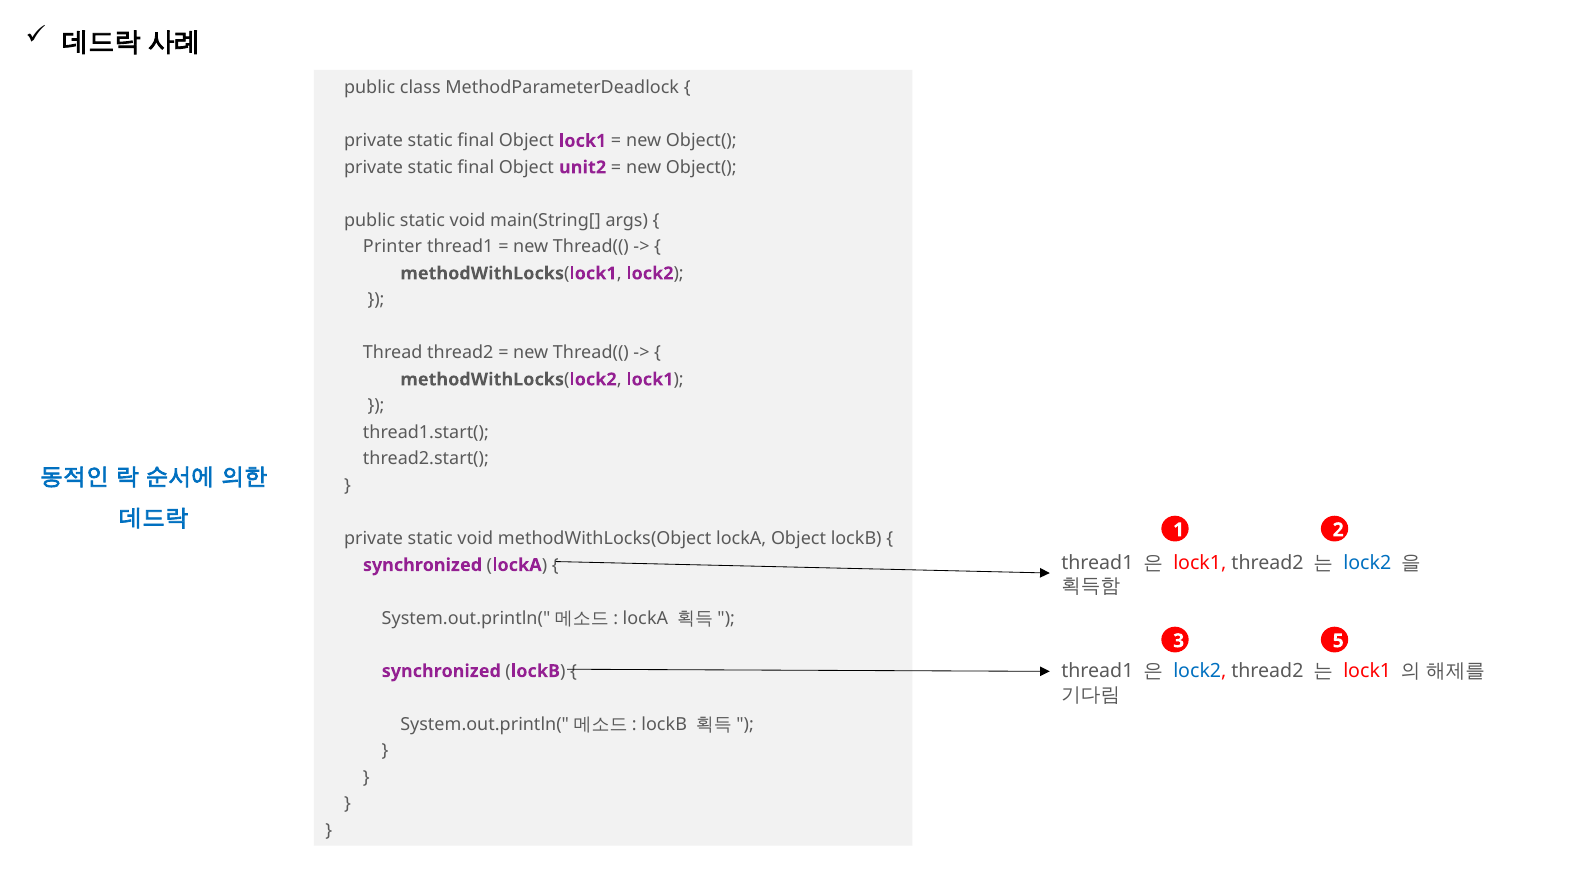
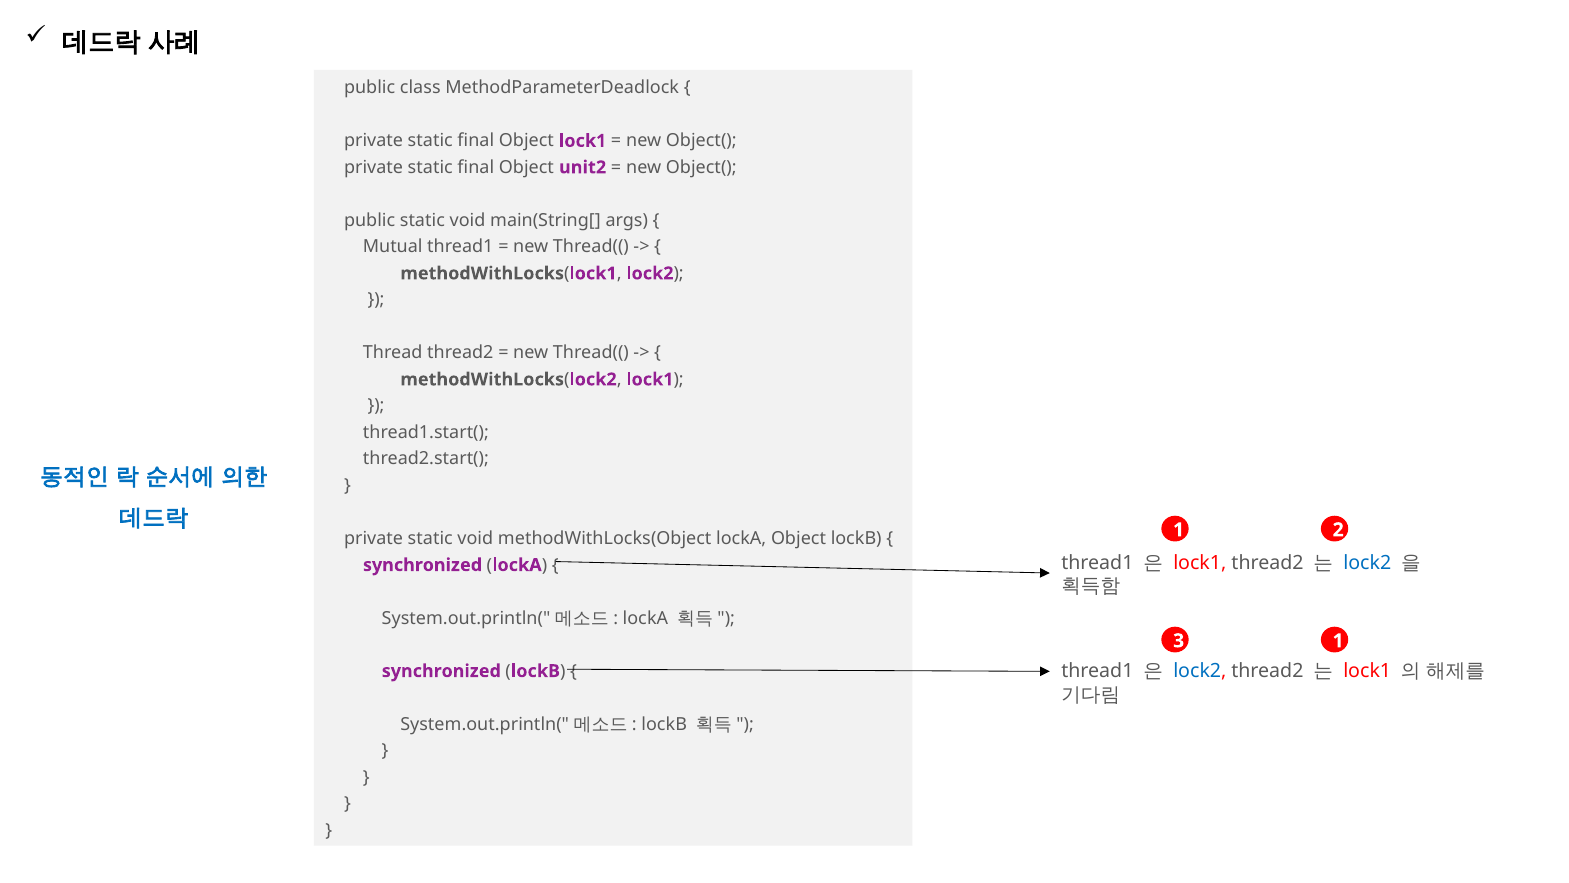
Printer: Printer -> Mutual
3 5: 5 -> 1
